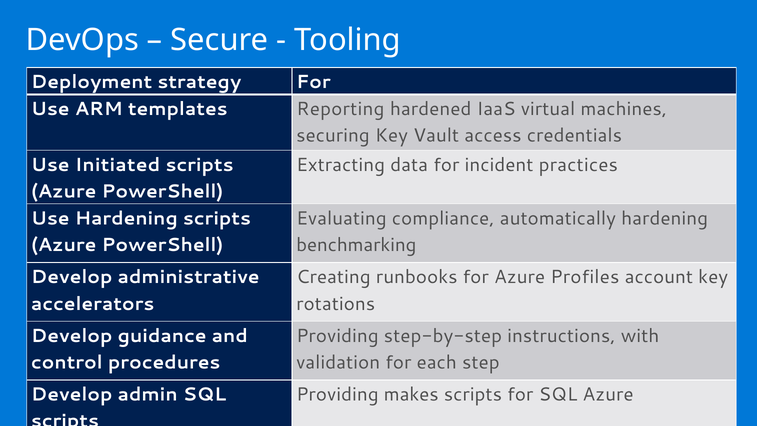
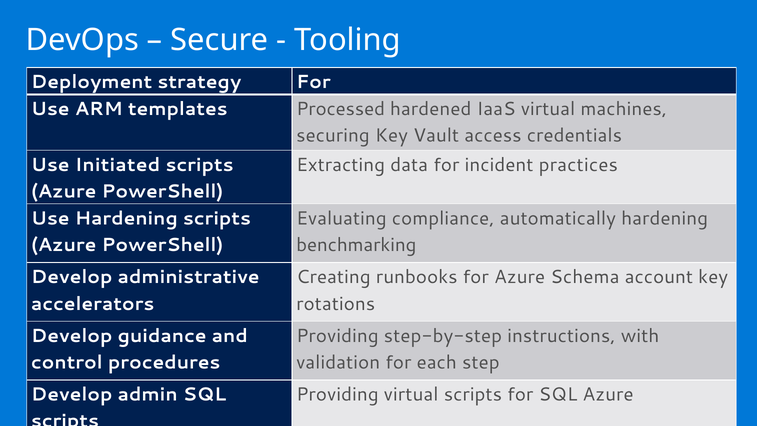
Reporting: Reporting -> Processed
Profiles: Profiles -> Schema
Providing makes: makes -> virtual
